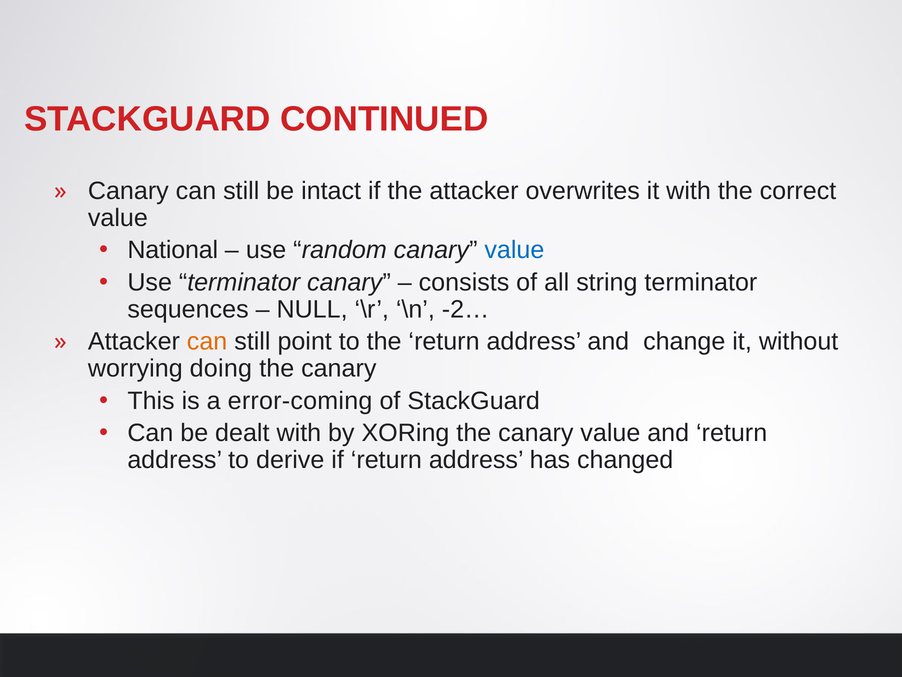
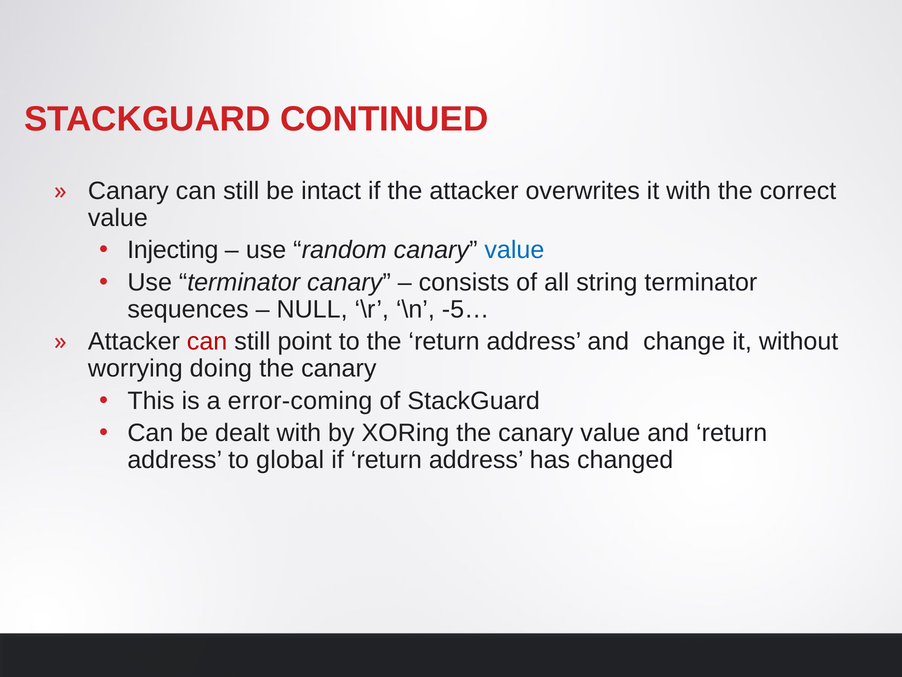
National: National -> Injecting
-2…: -2… -> -5…
can at (207, 341) colour: orange -> red
derive: derive -> global
